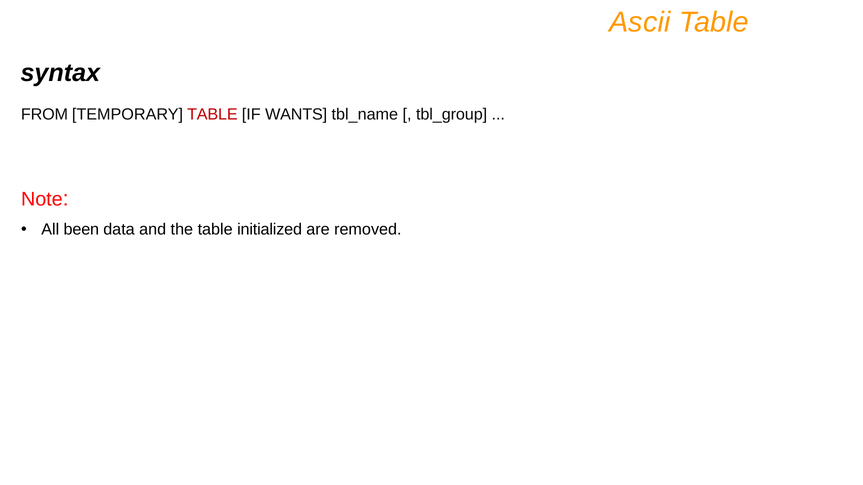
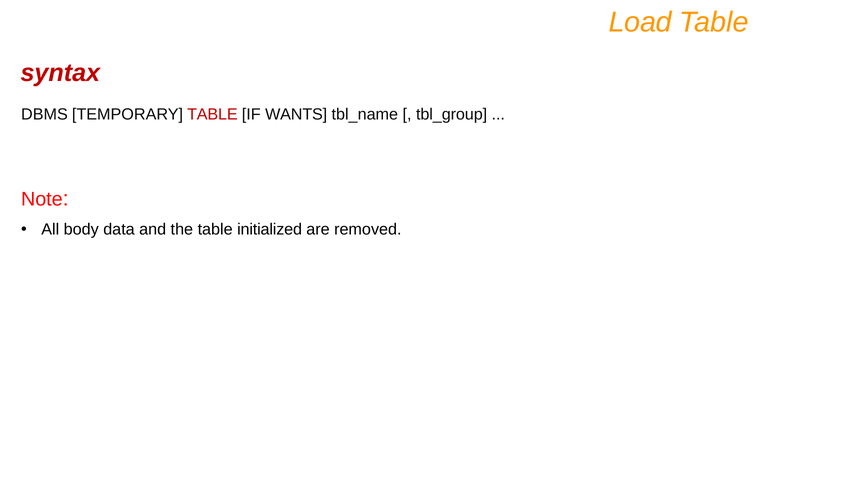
Ascii: Ascii -> Load
syntax colour: black -> red
FROM: FROM -> DBMS
been: been -> body
